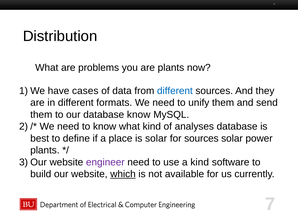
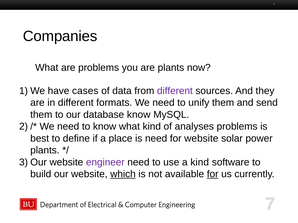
Distribution: Distribution -> Companies
different at (175, 91) colour: blue -> purple
analyses database: database -> problems
is solar: solar -> need
for sources: sources -> website
for at (213, 174) underline: none -> present
